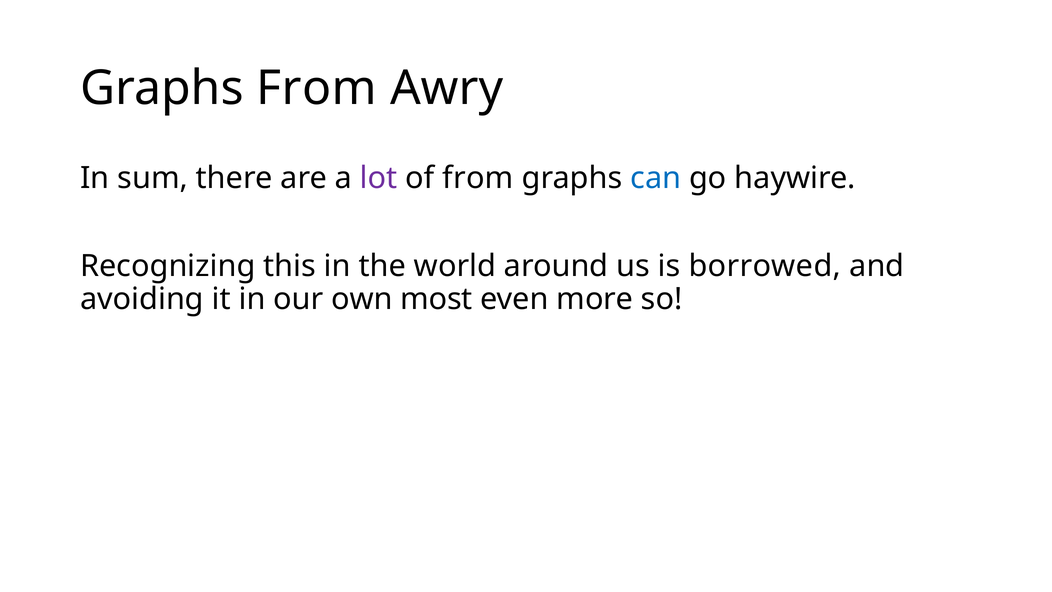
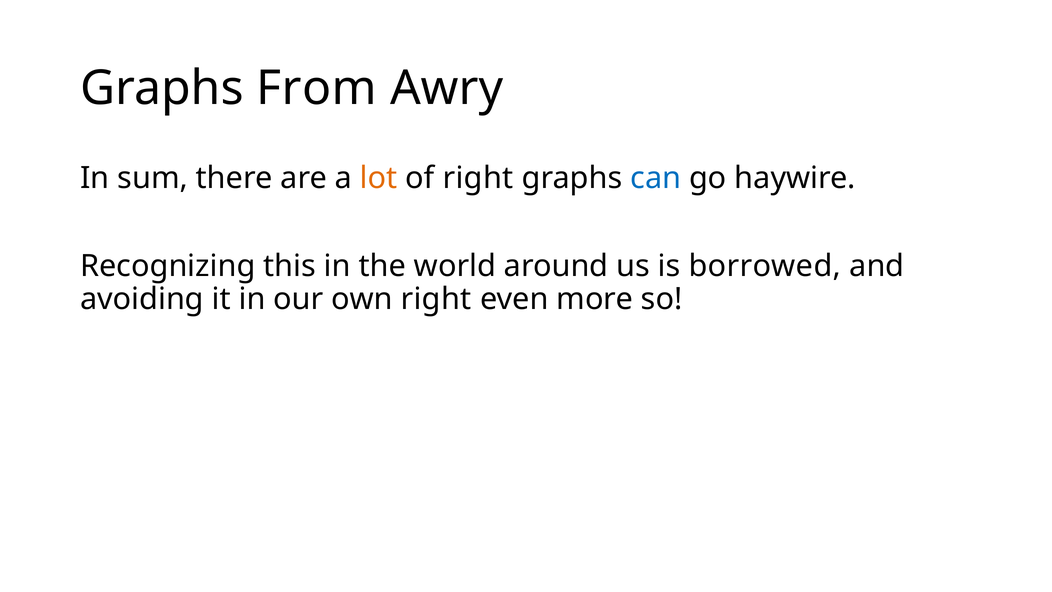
lot colour: purple -> orange
of from: from -> right
own most: most -> right
